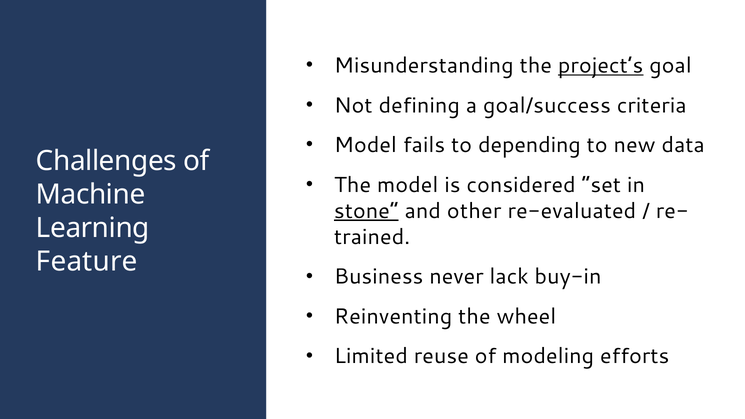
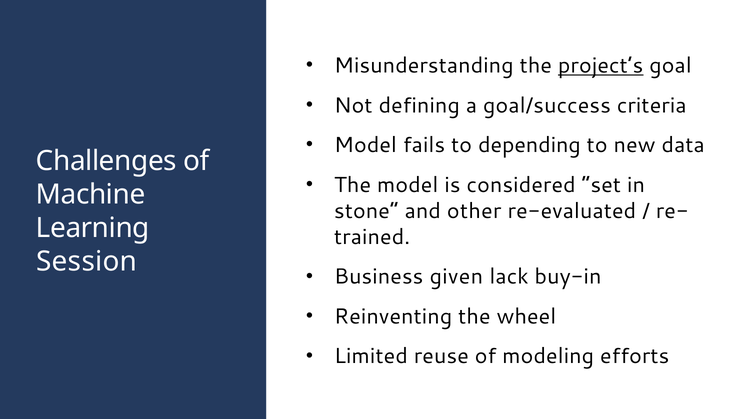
stone underline: present -> none
Feature: Feature -> Session
never: never -> given
